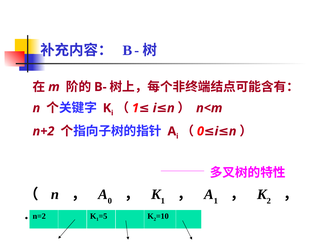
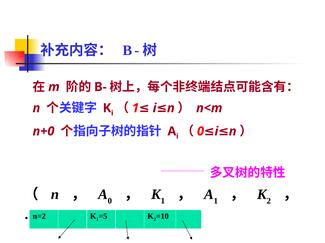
n+2: n+2 -> n+0
